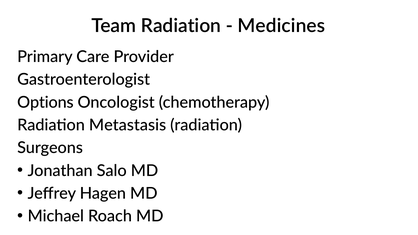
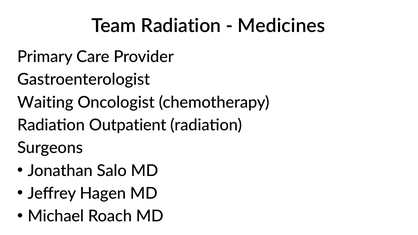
Options: Options -> Waiting
Metastasis: Metastasis -> Outpatient
